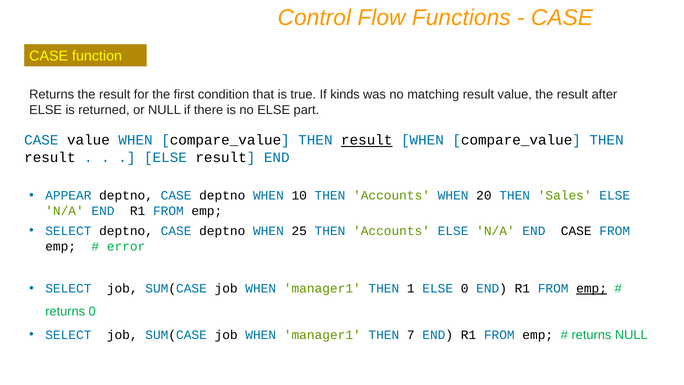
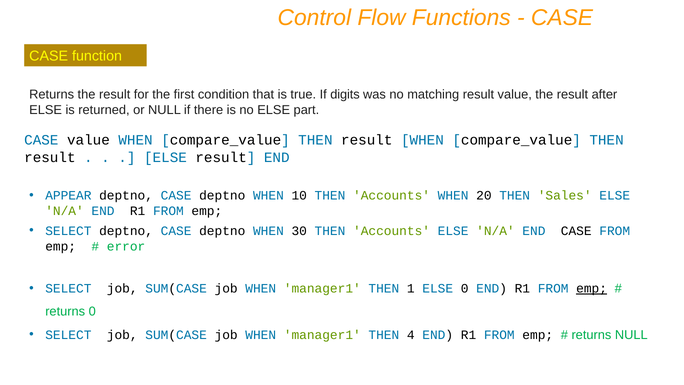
kinds: kinds -> digits
result at (367, 140) underline: present -> none
25: 25 -> 30
7: 7 -> 4
